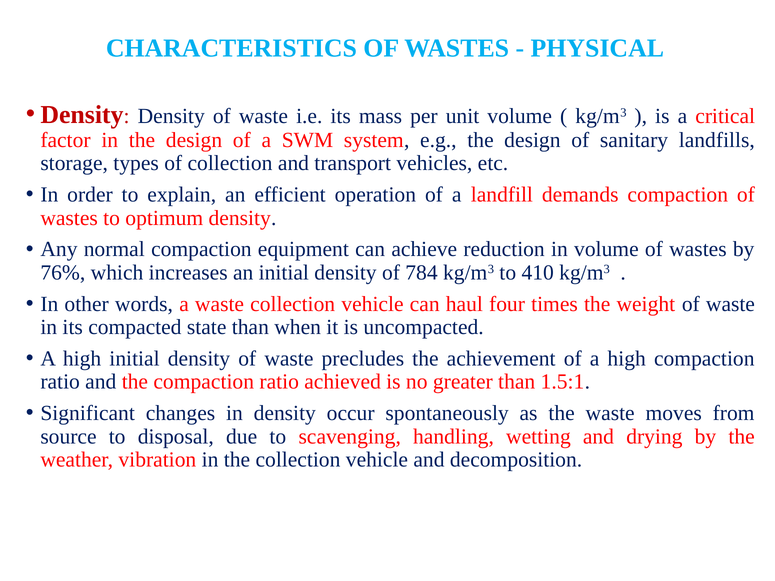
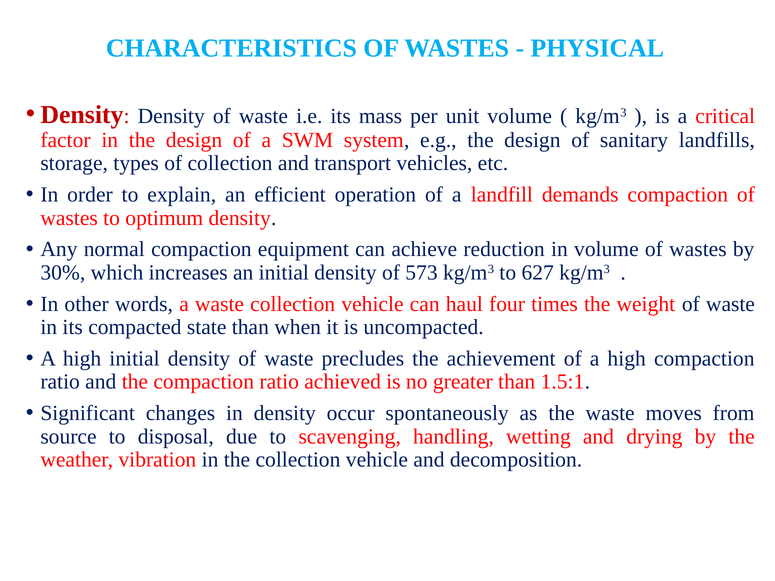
76%: 76% -> 30%
784: 784 -> 573
410: 410 -> 627
